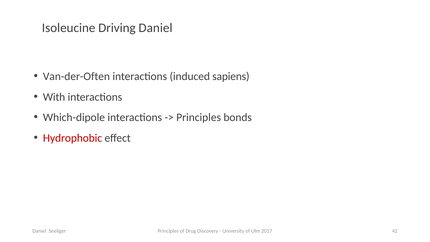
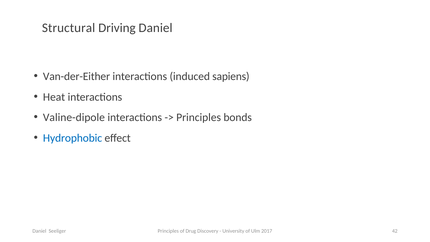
Isoleucine: Isoleucine -> Structural
Van-der-Often: Van-der-Often -> Van-der-Either
With: With -> Heat
Which-dipole: Which-dipole -> Valine-dipole
Hydrophobic colour: red -> blue
